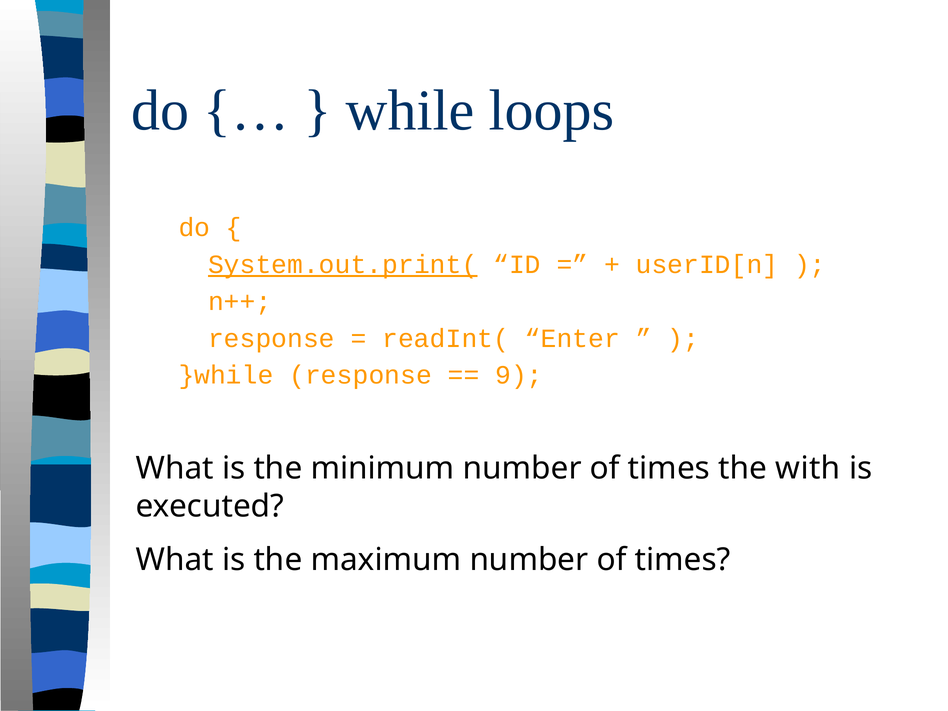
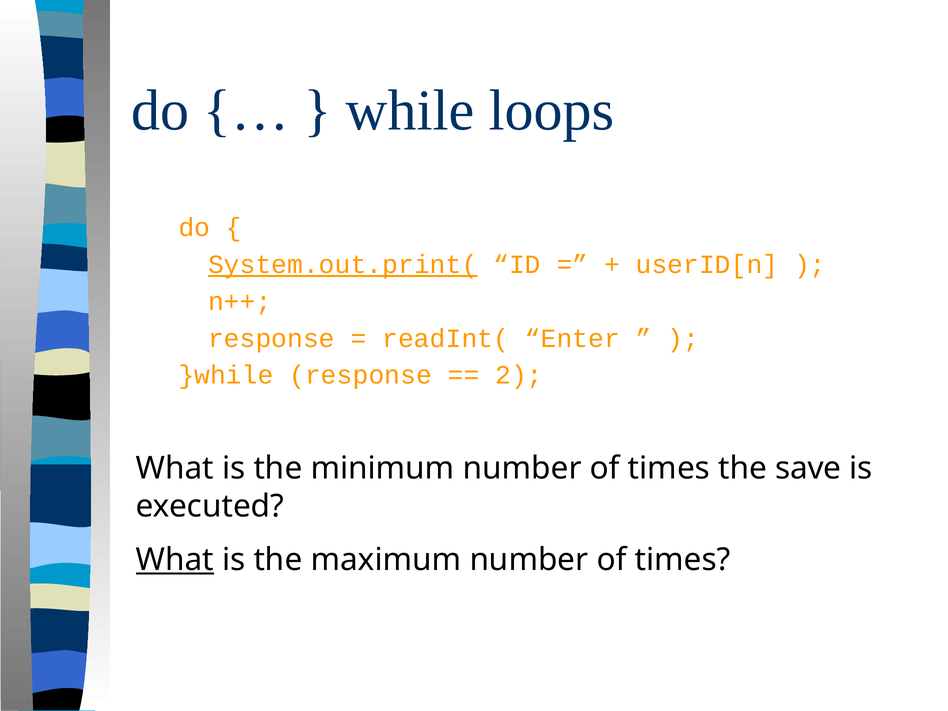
9: 9 -> 2
with: with -> save
What at (175, 560) underline: none -> present
